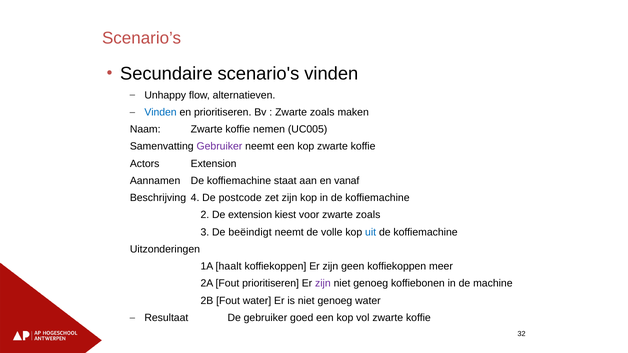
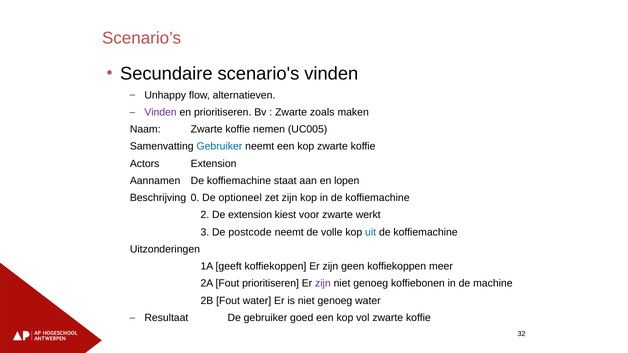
Vinden at (161, 112) colour: blue -> purple
Gebruiker at (219, 147) colour: purple -> blue
vanaf: vanaf -> lopen
4: 4 -> 0
postcode: postcode -> optioneel
voor zwarte zoals: zoals -> werkt
beëindigt: beëindigt -> postcode
haalt: haalt -> geeft
